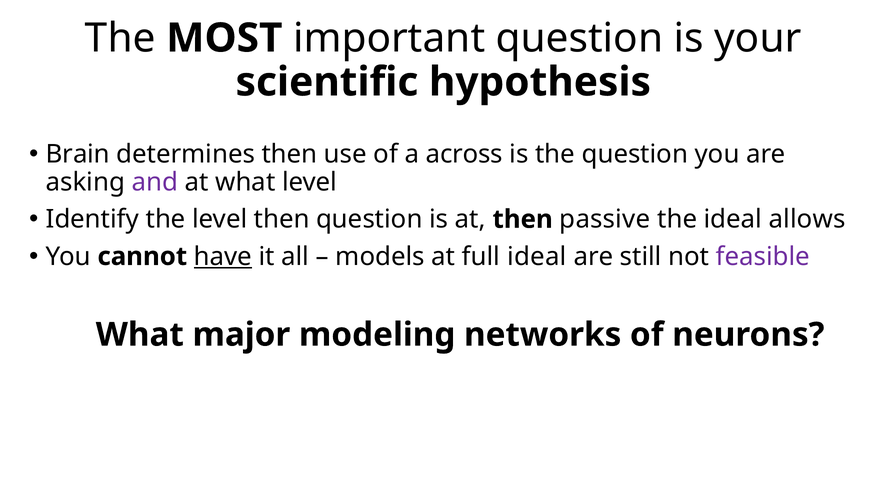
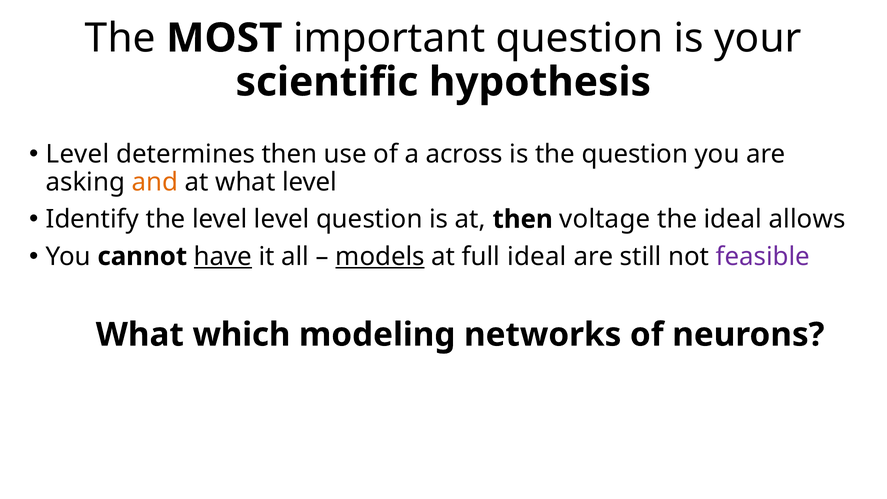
Brain at (78, 154): Brain -> Level
and colour: purple -> orange
level then: then -> level
passive: passive -> voltage
models underline: none -> present
major: major -> which
